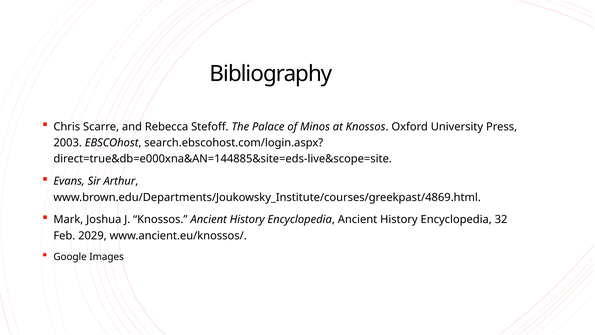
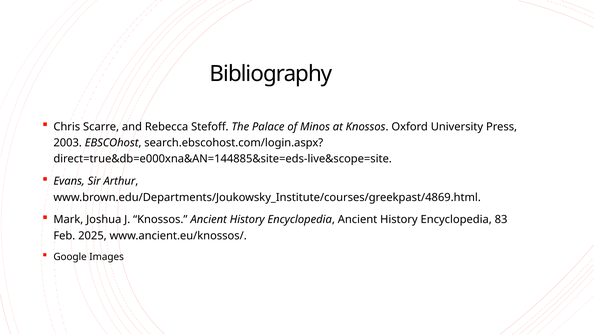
32: 32 -> 83
2029: 2029 -> 2025
